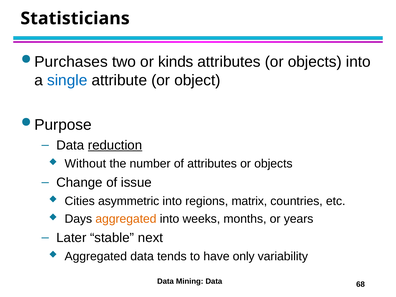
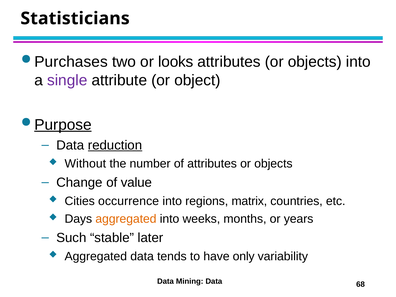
kinds: kinds -> looks
single colour: blue -> purple
Purpose underline: none -> present
issue: issue -> value
asymmetric: asymmetric -> occurrence
Later: Later -> Such
next: next -> later
